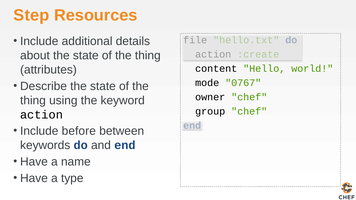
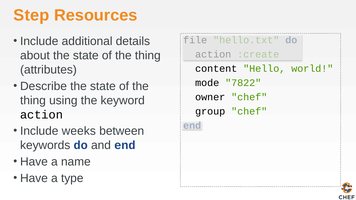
0767: 0767 -> 7822
before: before -> weeks
